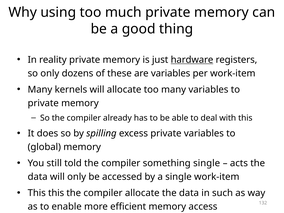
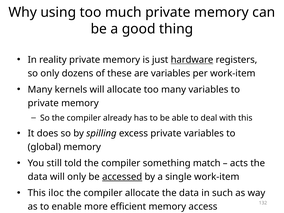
something single: single -> match
accessed underline: none -> present
This this: this -> iloc
